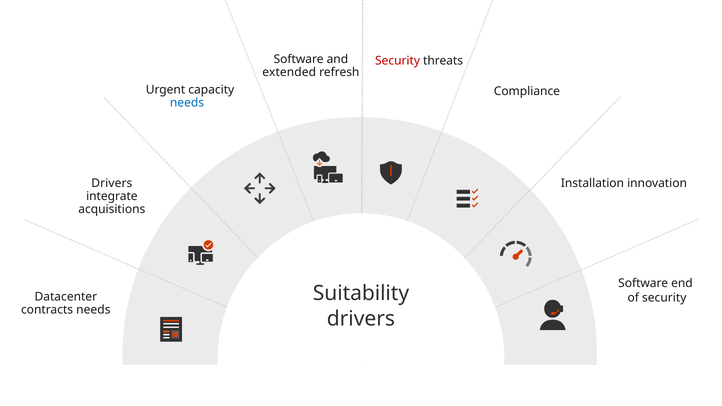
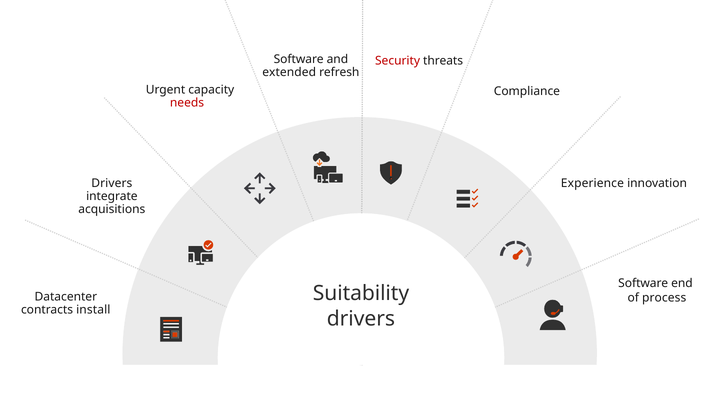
needs at (187, 103) colour: blue -> red
Installation: Installation -> Experience
of security: security -> process
contracts needs: needs -> install
